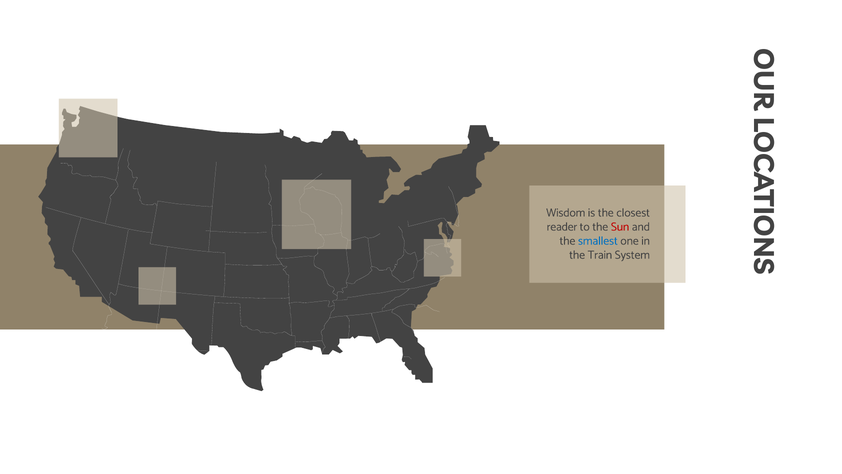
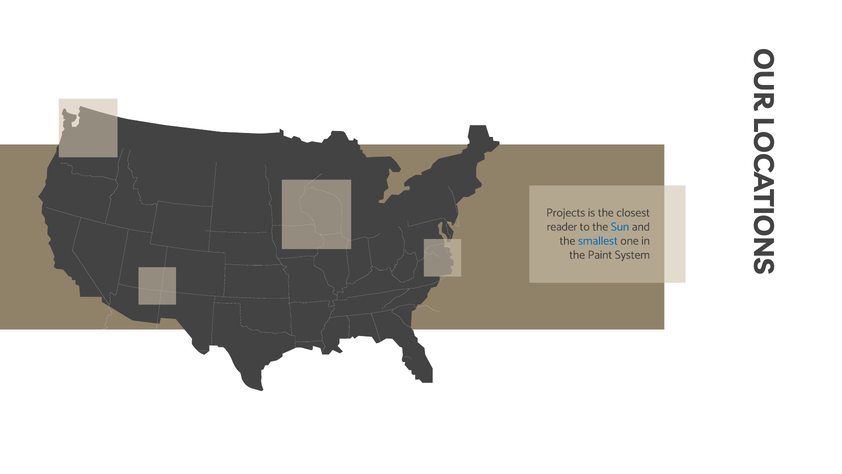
Wisdom: Wisdom -> Projects
Sun colour: red -> blue
Train: Train -> Paint
